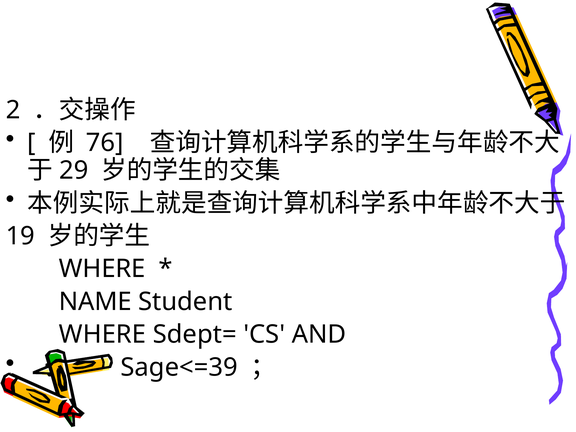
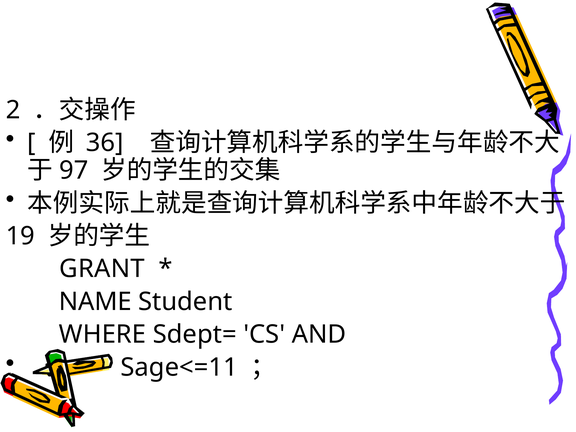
76: 76 -> 36
29: 29 -> 97
WHERE at (102, 269): WHERE -> GRANT
Sage<=39: Sage<=39 -> Sage<=11
